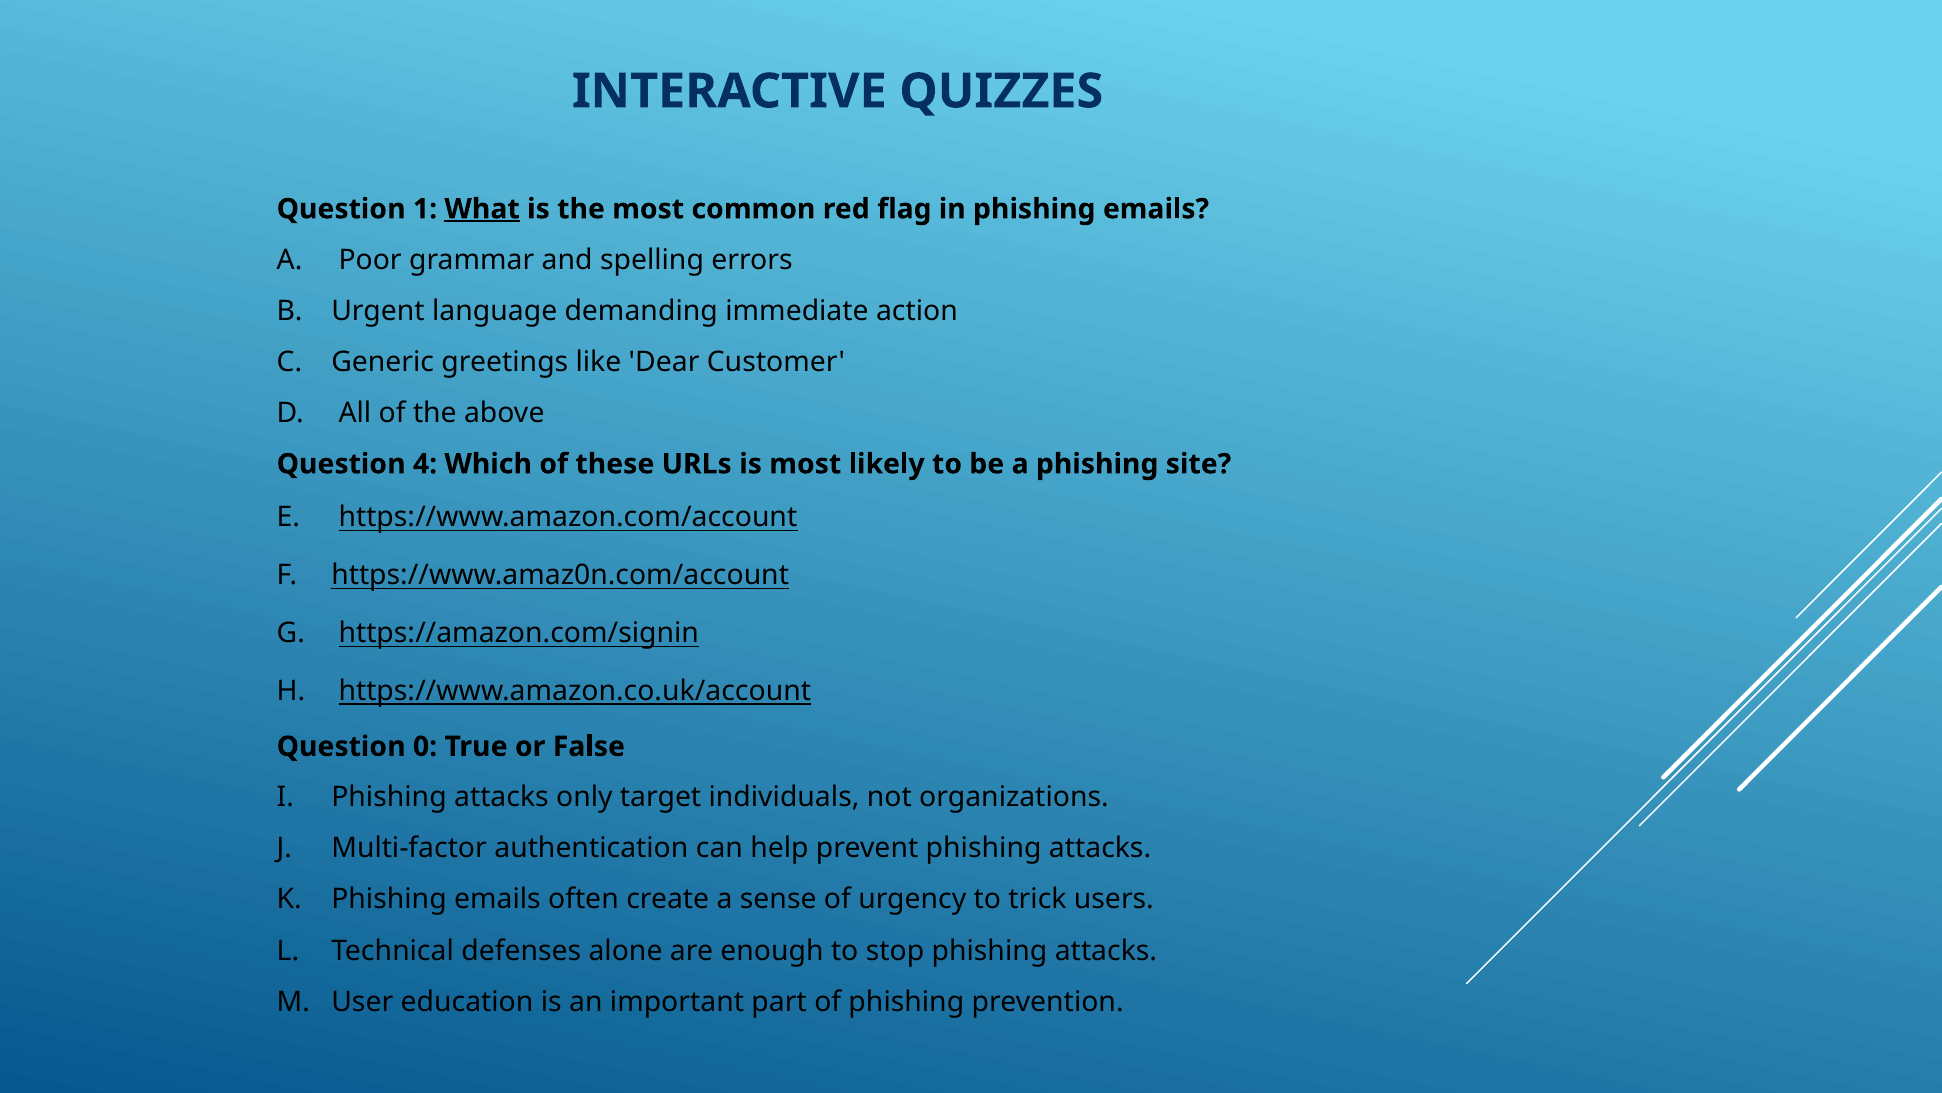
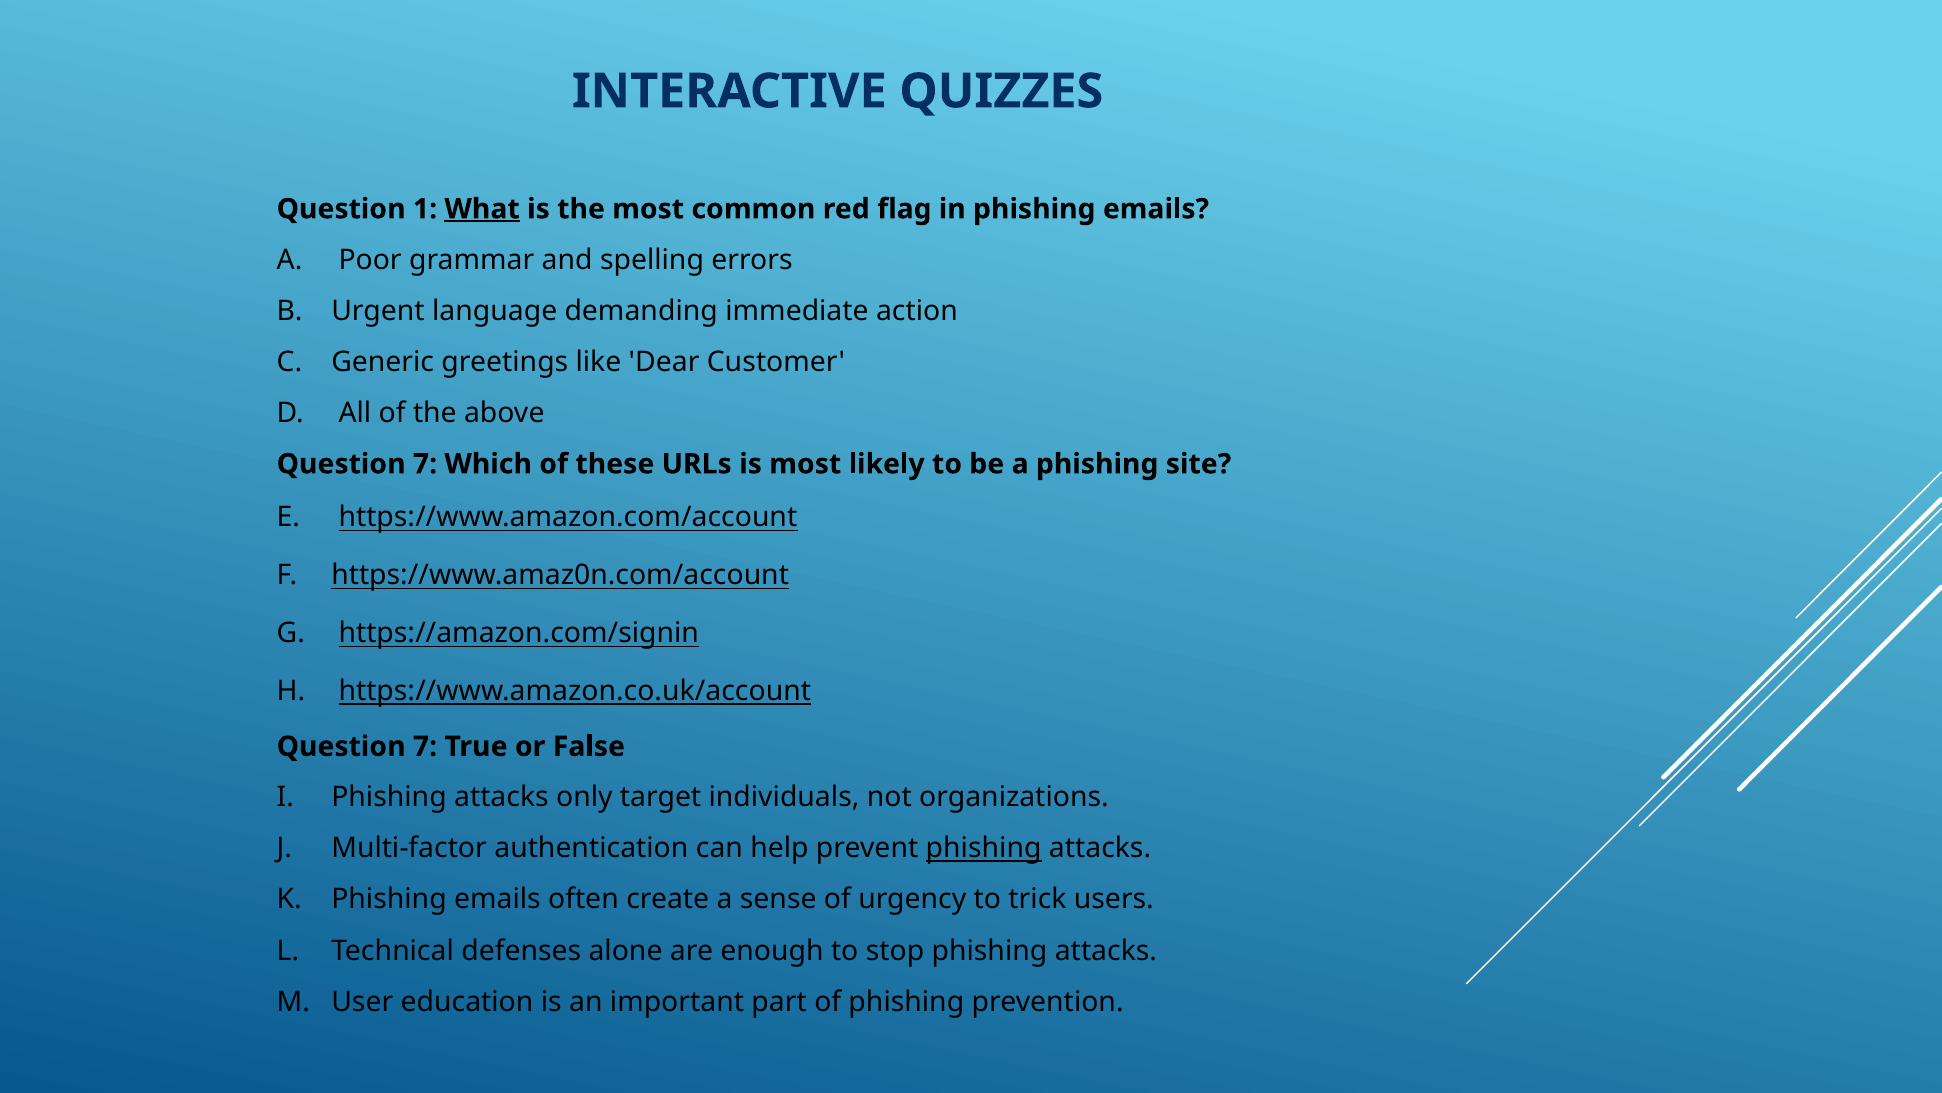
4 at (425, 464): 4 -> 7
0 at (425, 746): 0 -> 7
phishing at (984, 848) underline: none -> present
